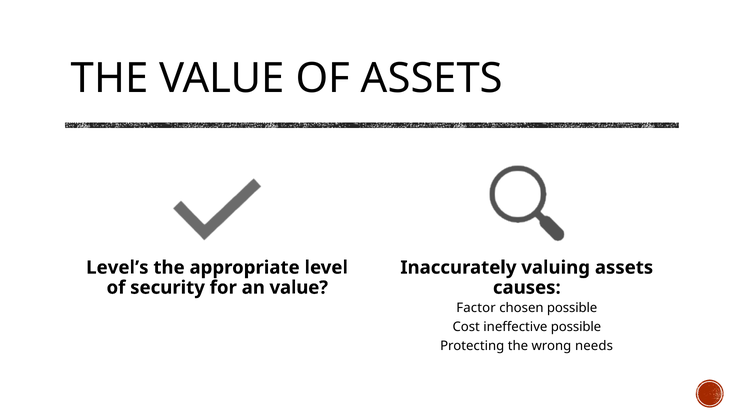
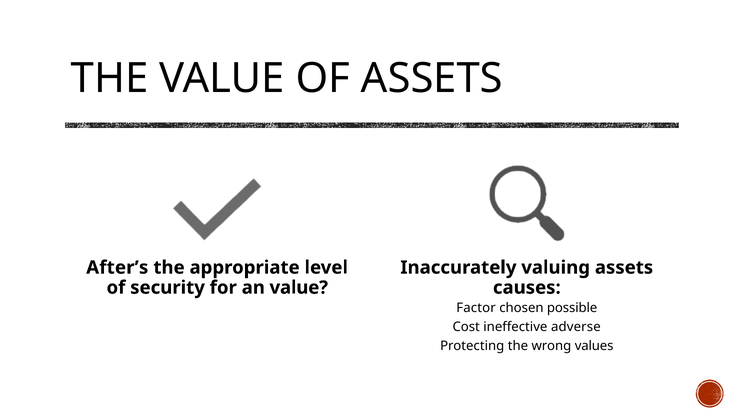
Level’s: Level’s -> After’s
ineffective possible: possible -> adverse
needs: needs -> values
